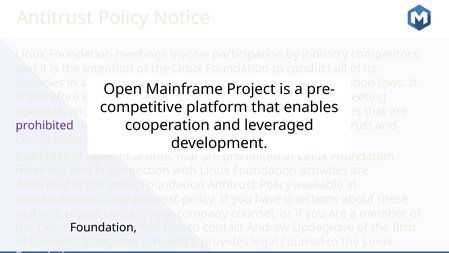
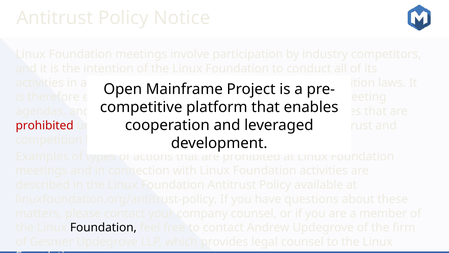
prohibited at (45, 125) colour: purple -> red
